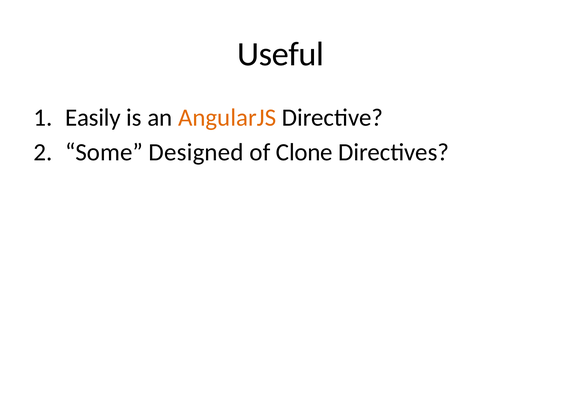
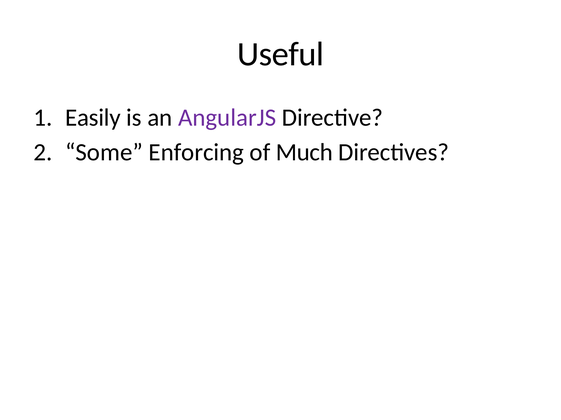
AngularJS colour: orange -> purple
Designed: Designed -> Enforcing
Clone: Clone -> Much
